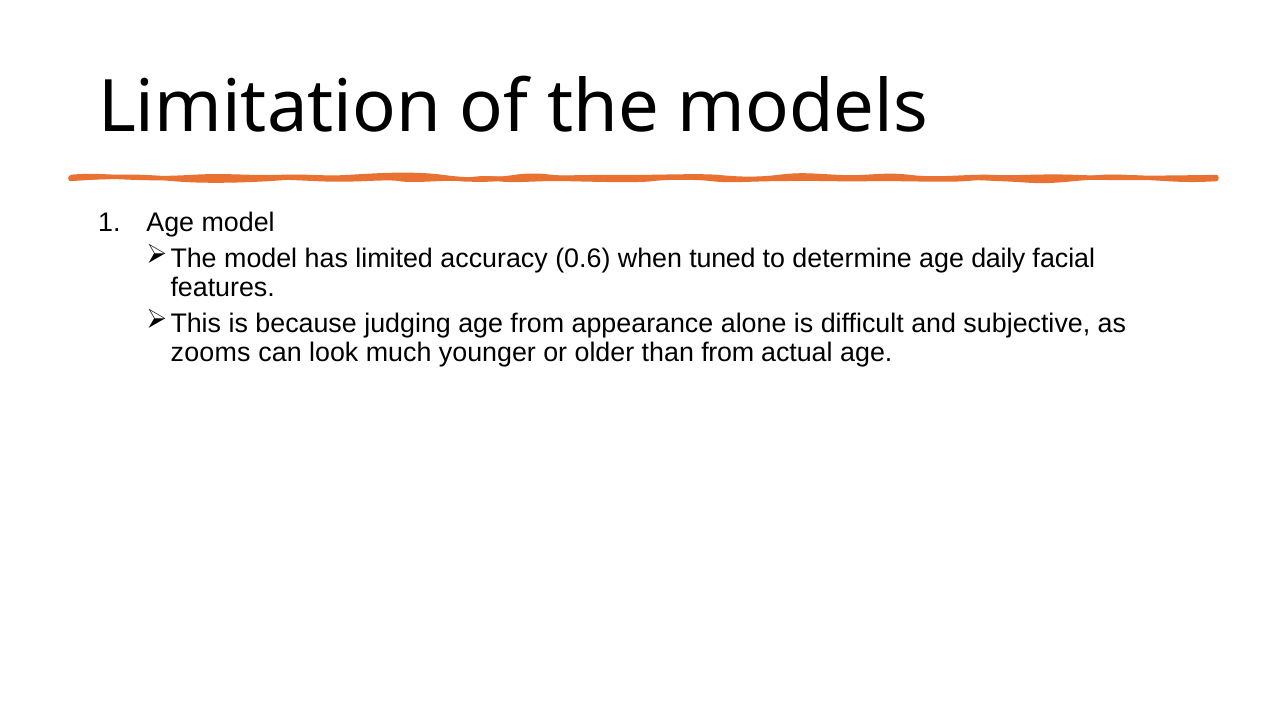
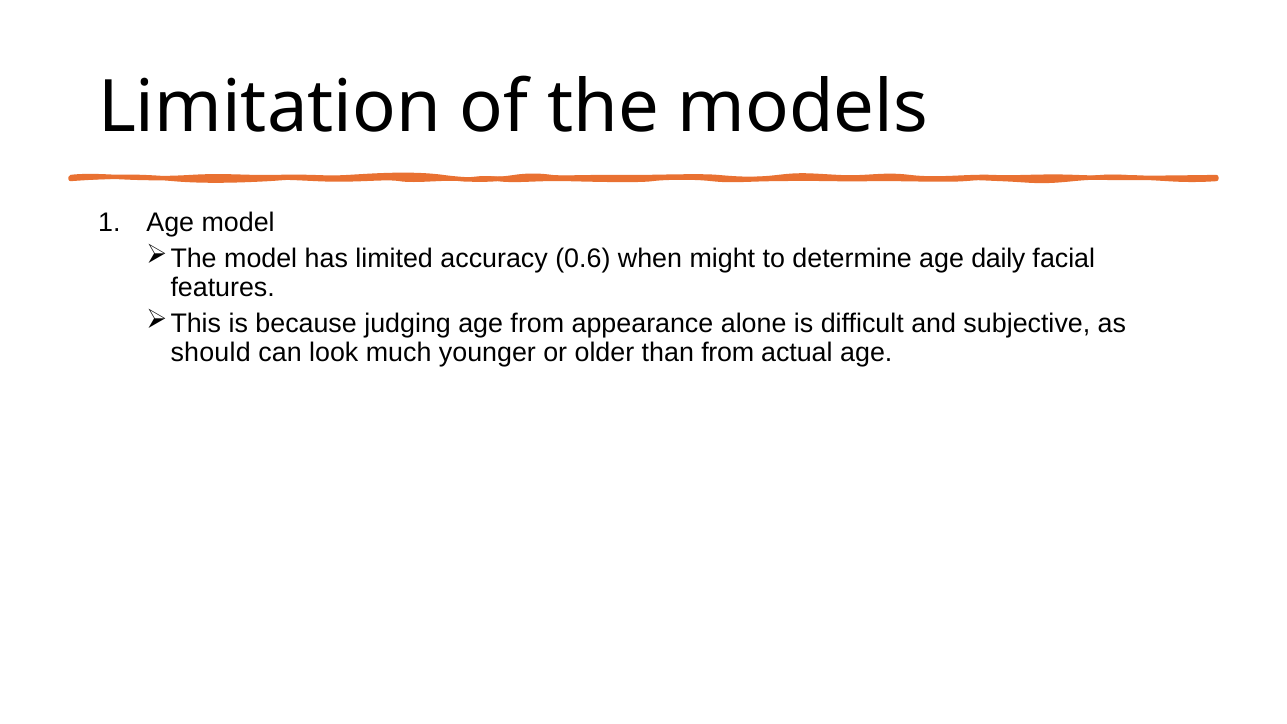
tuned: tuned -> might
zooms: zooms -> should
